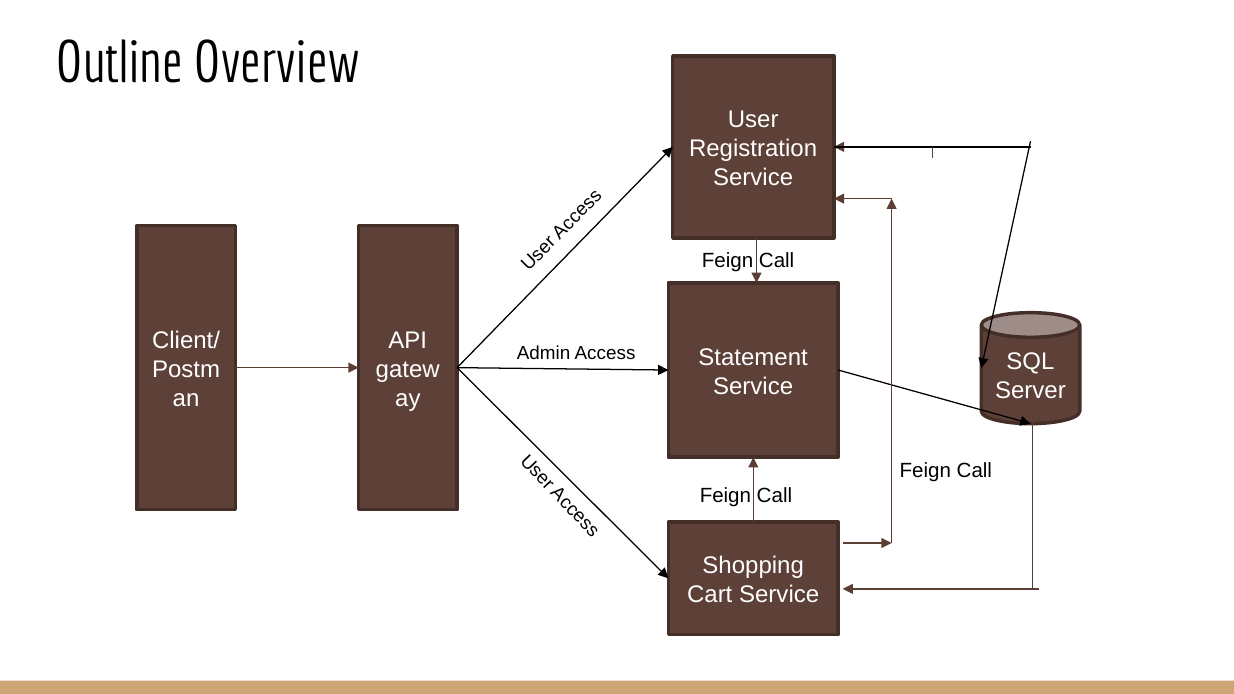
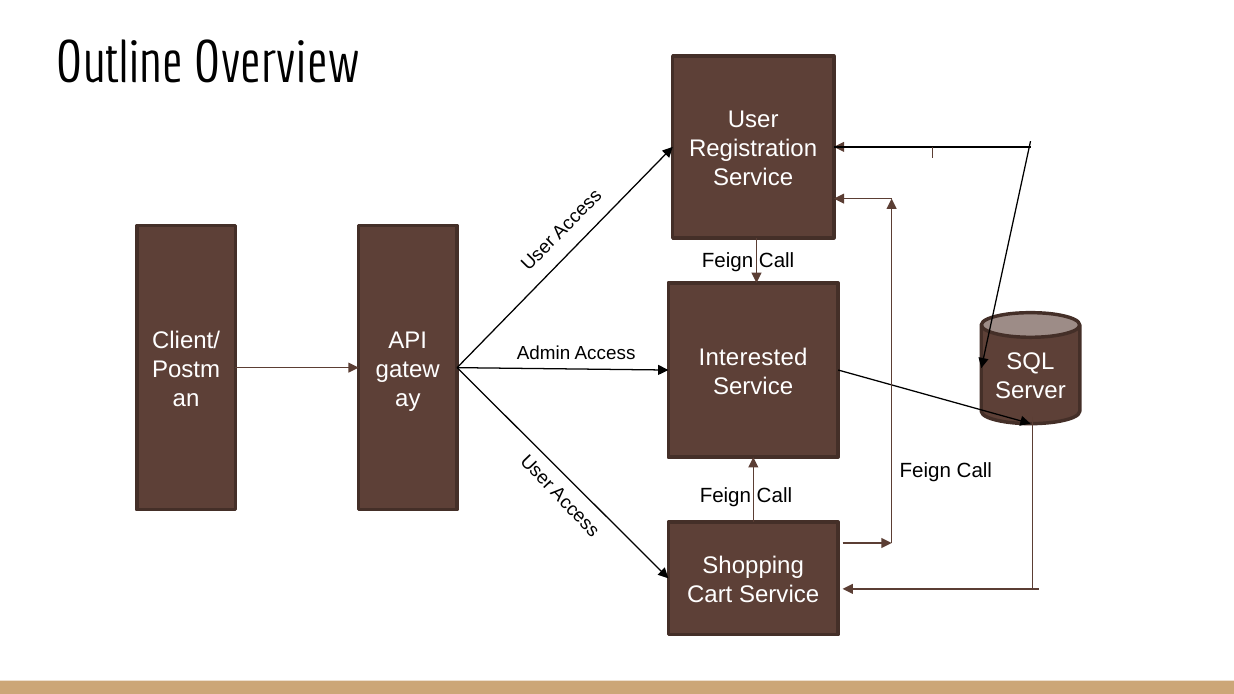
Statement: Statement -> Interested
